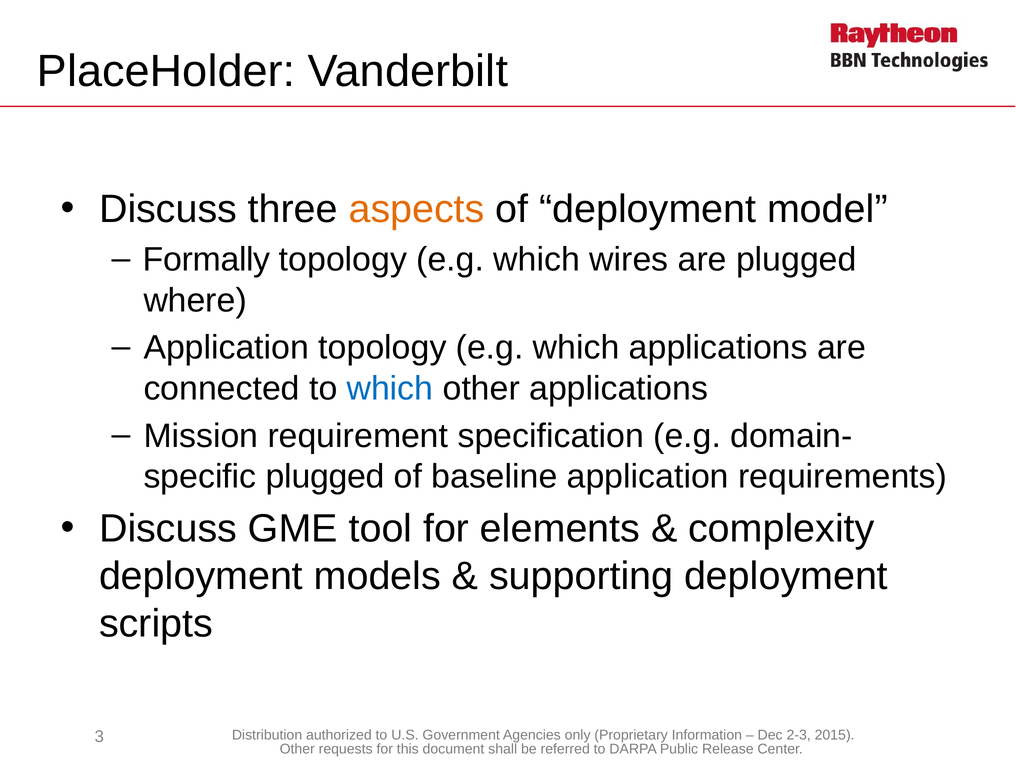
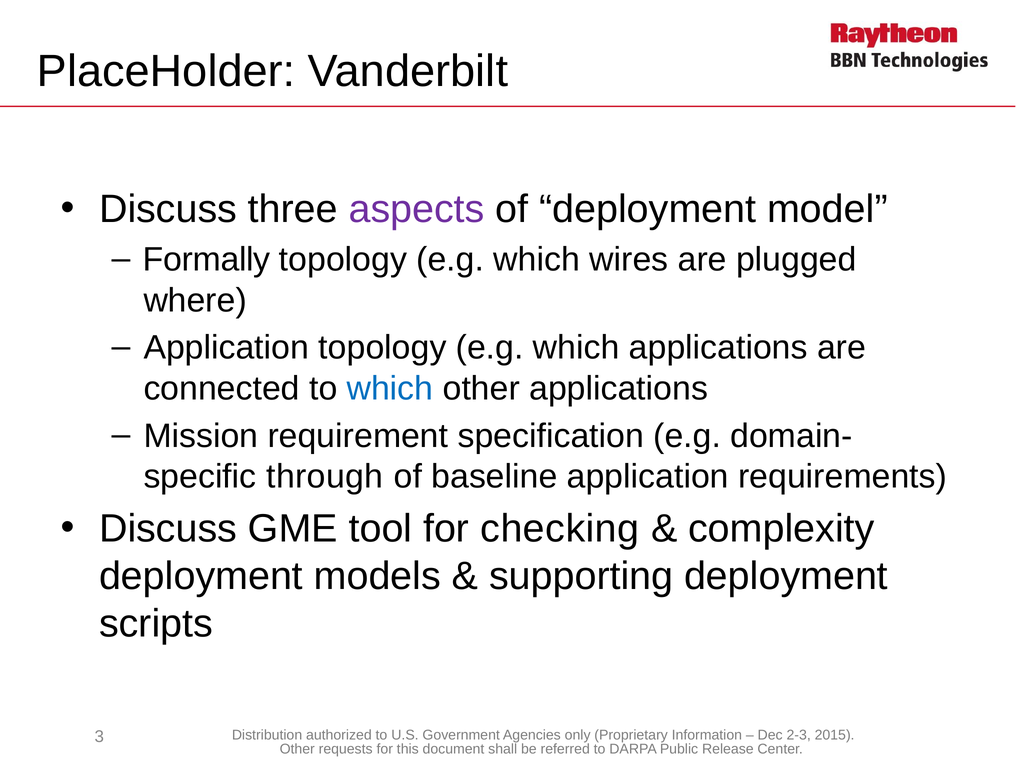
aspects colour: orange -> purple
plugged at (325, 476): plugged -> through
elements: elements -> checking
